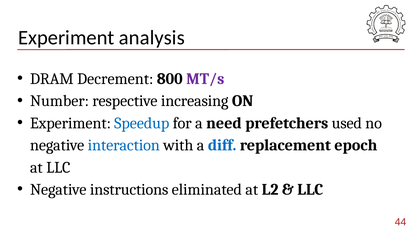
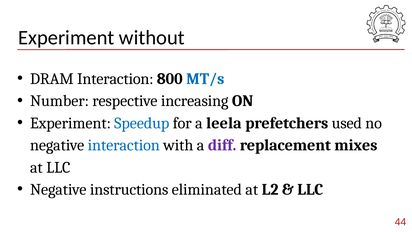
analysis: analysis -> without
DRAM Decrement: Decrement -> Interaction
MT/s colour: purple -> blue
need: need -> leela
diff colour: blue -> purple
epoch: epoch -> mixes
